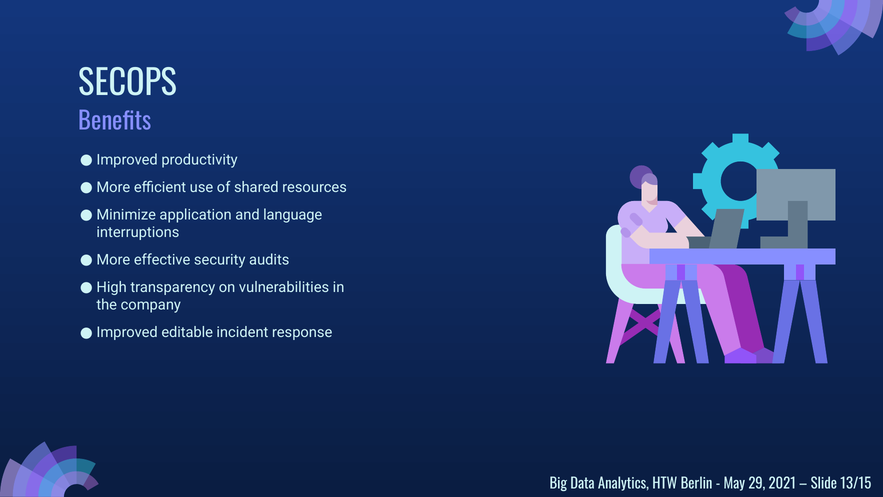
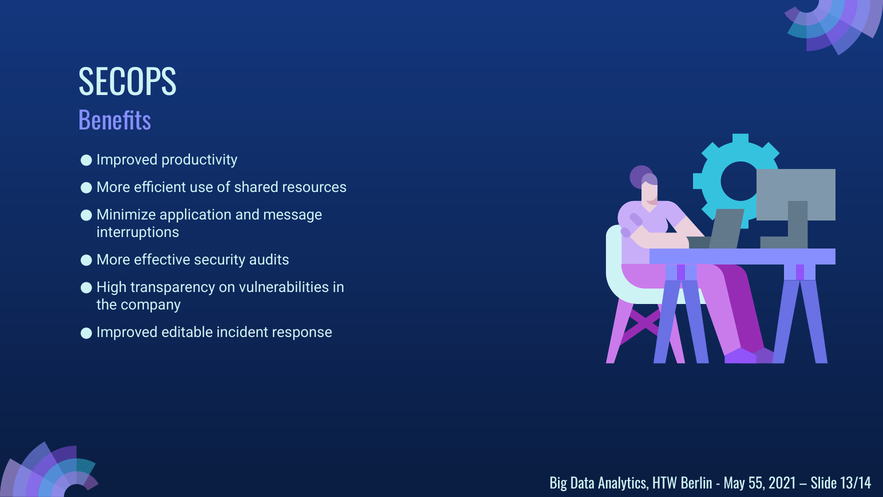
language: language -> message
29: 29 -> 55
13/15: 13/15 -> 13/14
